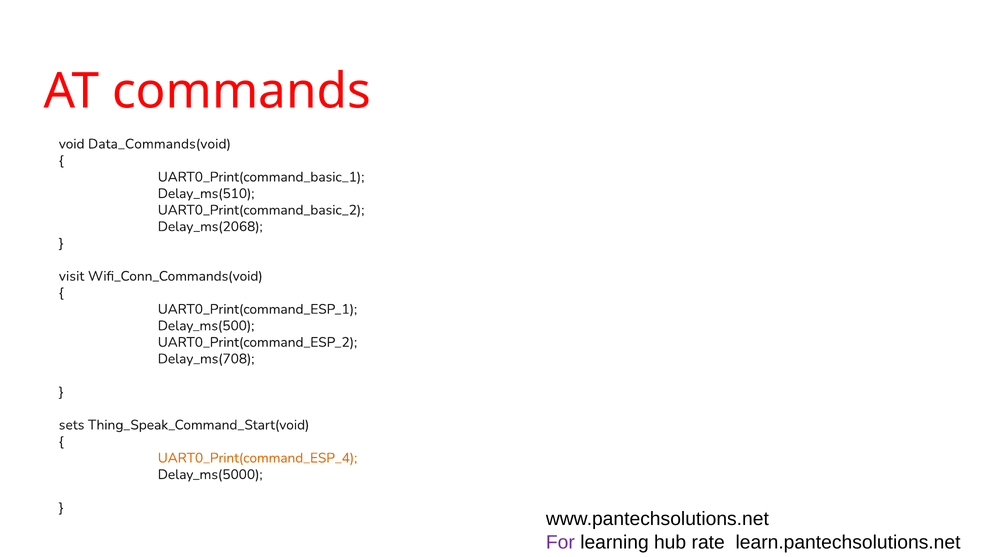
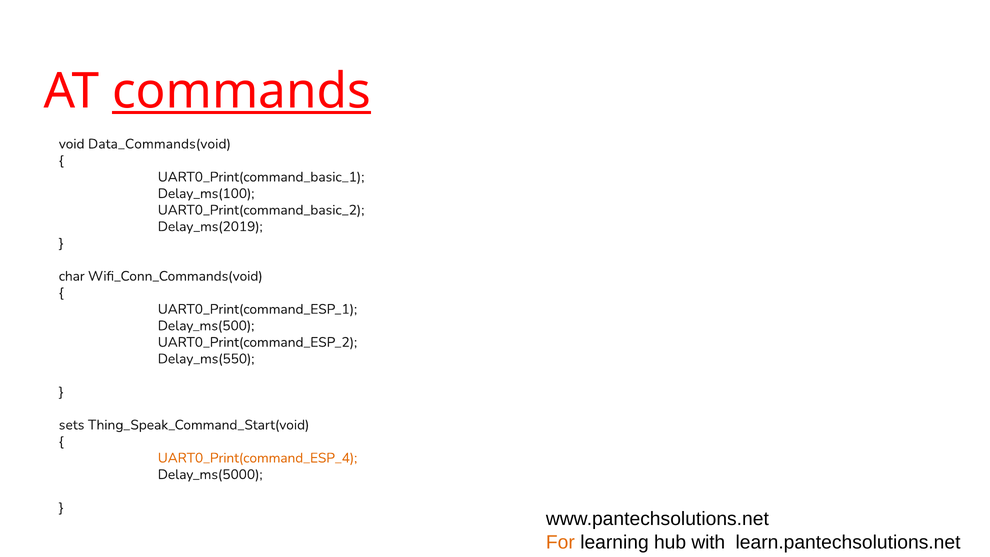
commands underline: none -> present
Delay_ms(510: Delay_ms(510 -> Delay_ms(100
Delay_ms(2068: Delay_ms(2068 -> Delay_ms(2019
visit: visit -> char
Delay_ms(708: Delay_ms(708 -> Delay_ms(550
For colour: purple -> orange
rate: rate -> with
